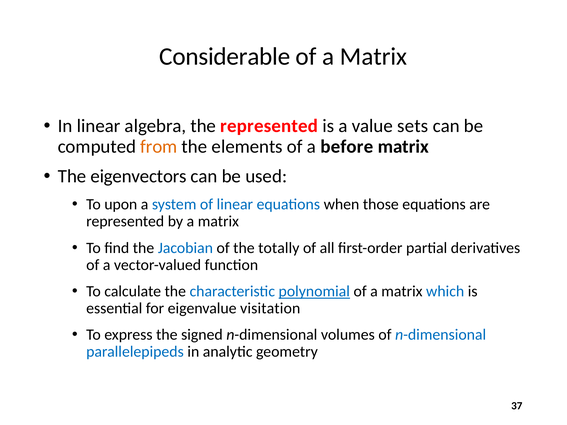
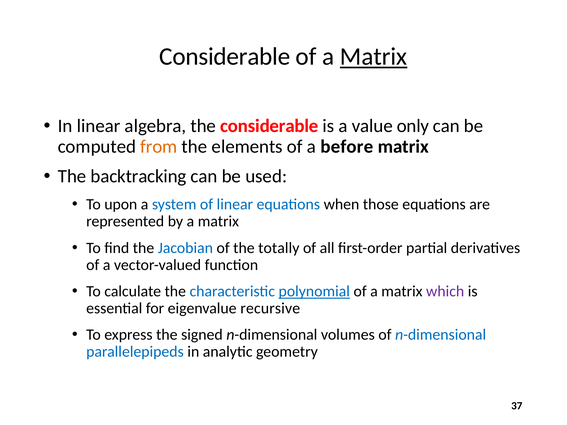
Matrix at (374, 57) underline: none -> present
the represented: represented -> considerable
sets: sets -> only
eigenvectors: eigenvectors -> backtracking
which colour: blue -> purple
visitation: visitation -> recursive
